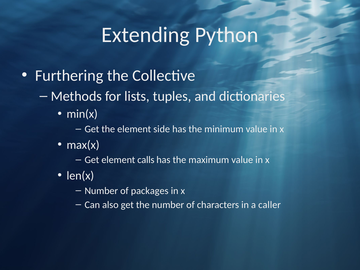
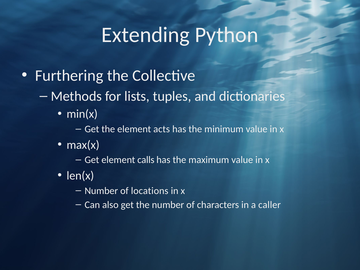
side: side -> acts
packages: packages -> locations
